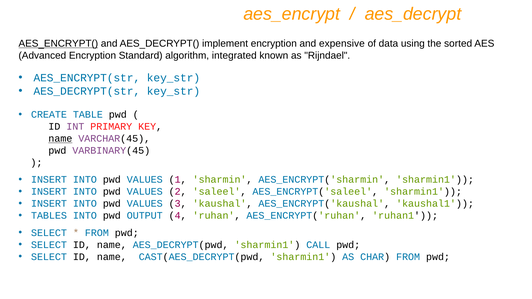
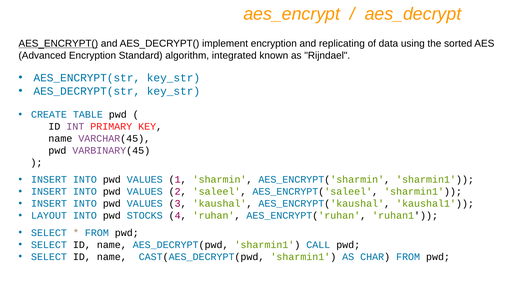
expensive: expensive -> replicating
name at (60, 139) underline: present -> none
TABLES: TABLES -> LAYOUT
OUTPUT: OUTPUT -> STOCKS
